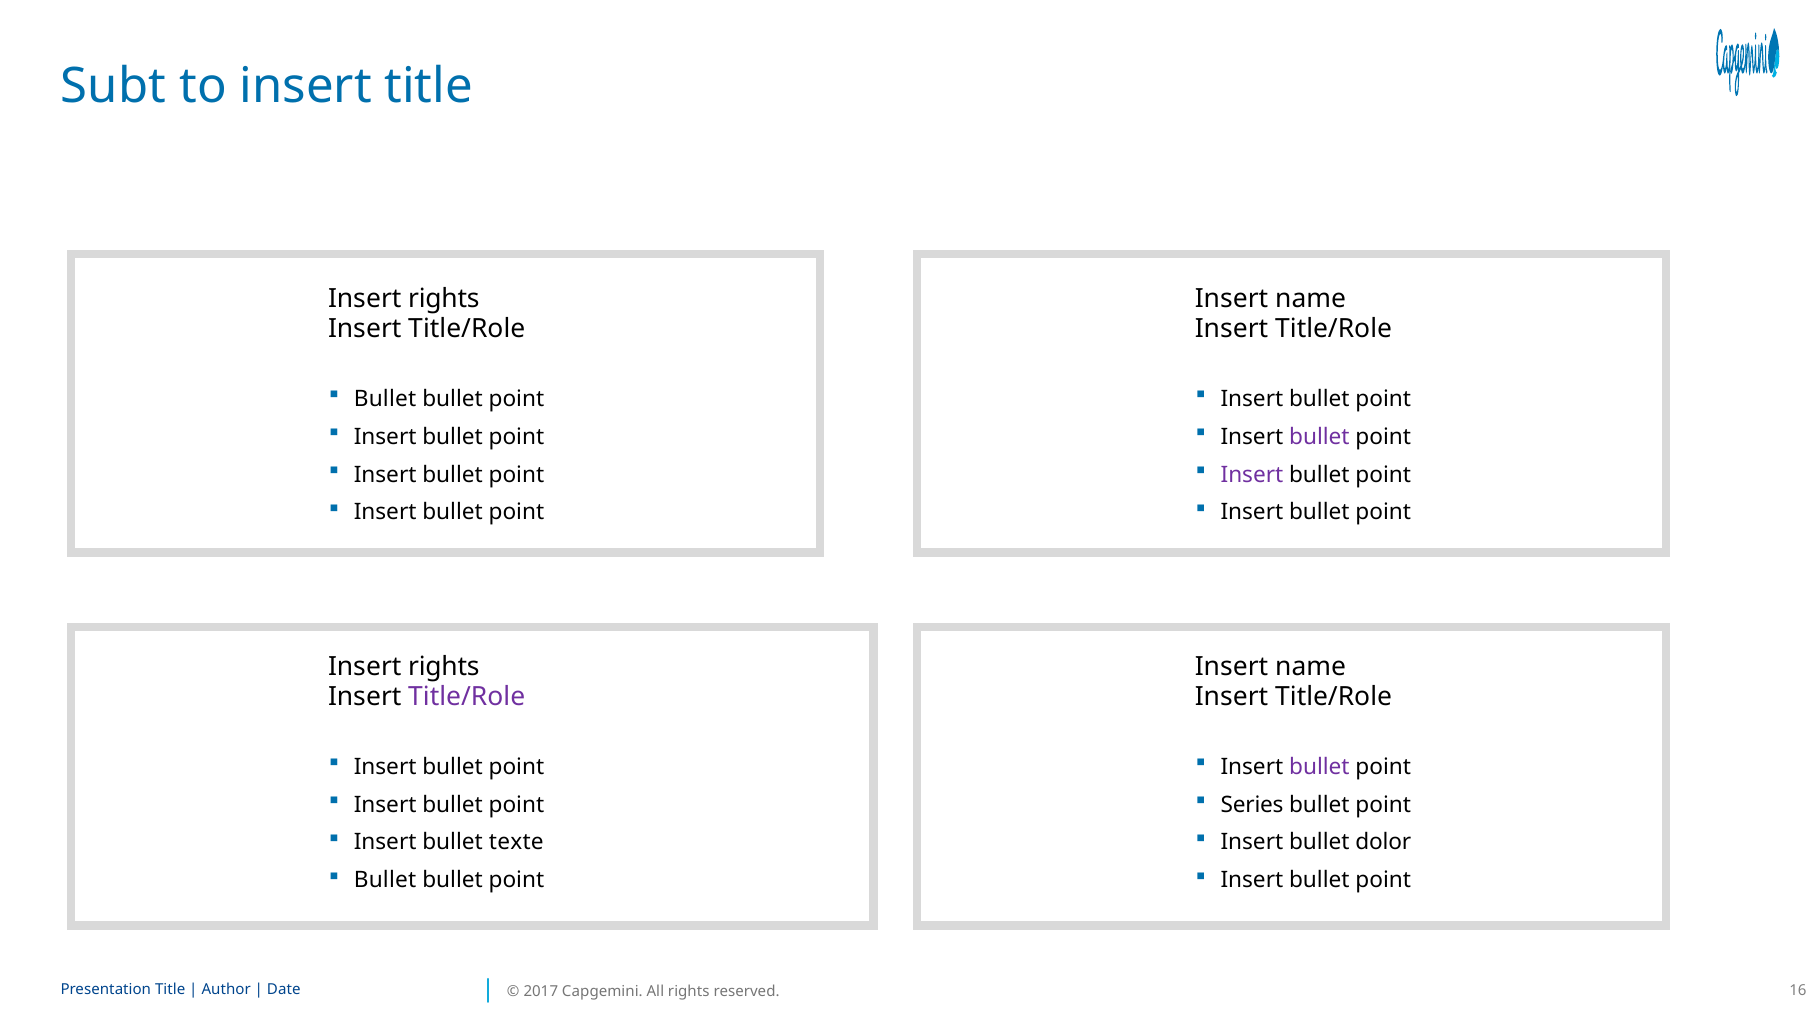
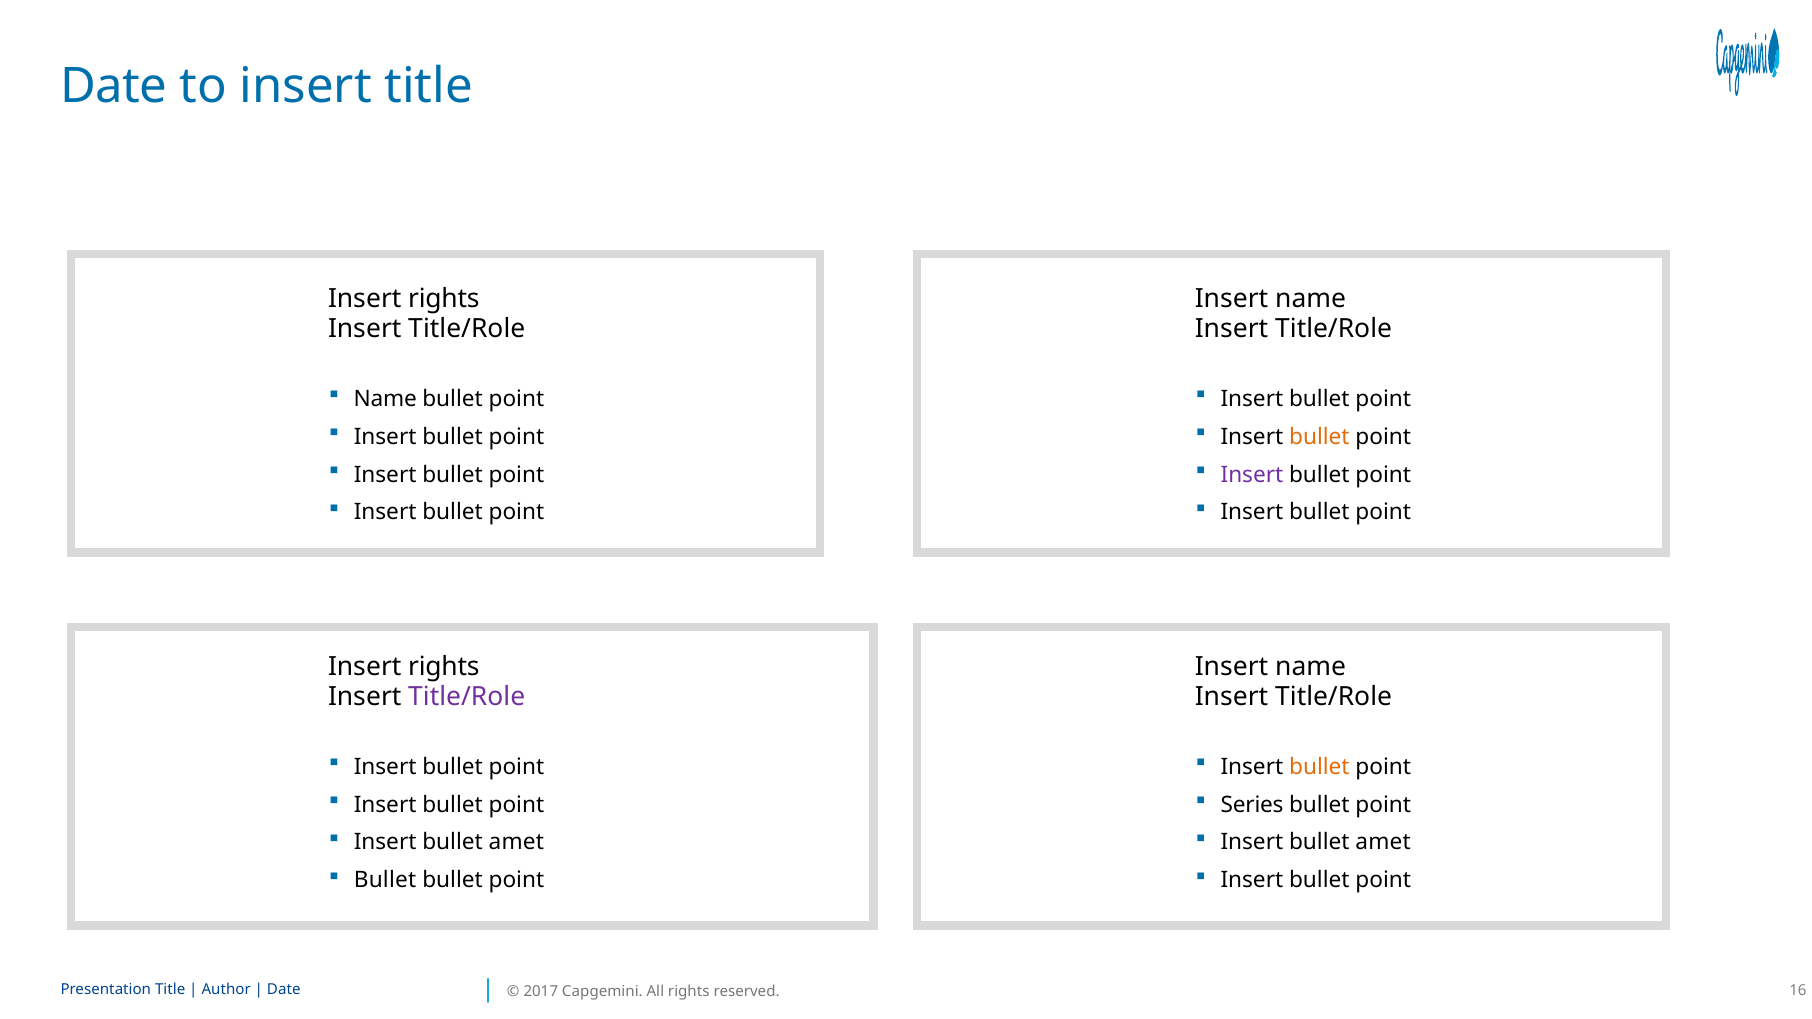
Subt at (114, 86): Subt -> Date
Bullet at (385, 399): Bullet -> Name
bullet at (1319, 437) colour: purple -> orange
bullet at (1319, 767) colour: purple -> orange
texte at (516, 843): texte -> amet
dolor at (1383, 843): dolor -> amet
